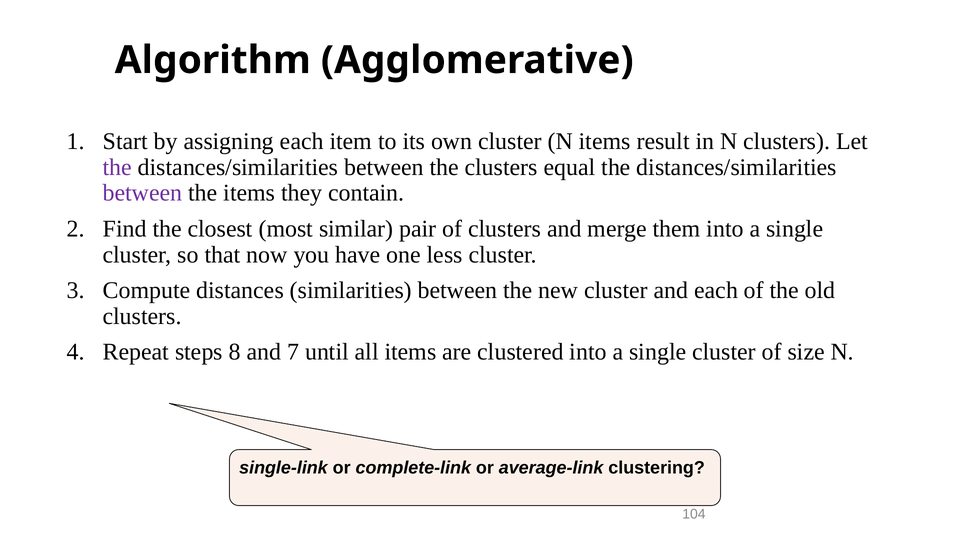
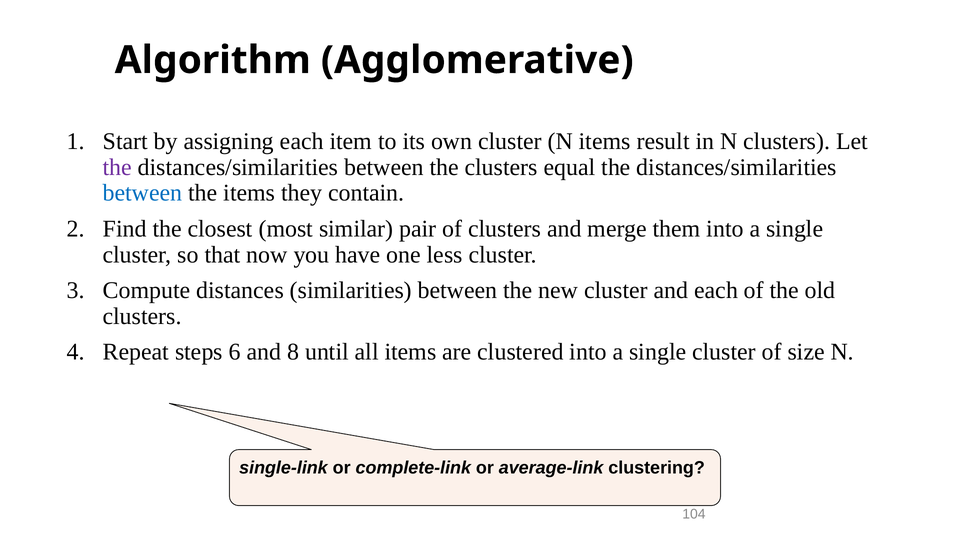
between at (143, 193) colour: purple -> blue
8: 8 -> 6
7: 7 -> 8
